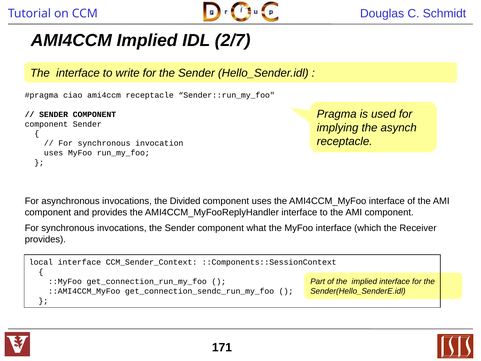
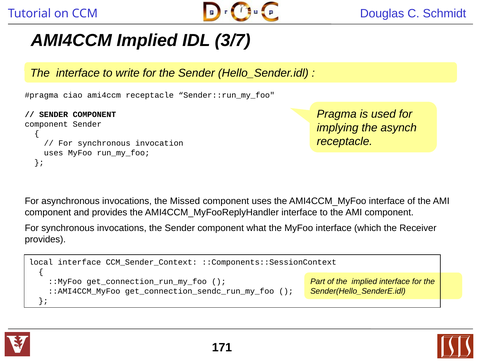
2/7: 2/7 -> 3/7
Divided: Divided -> Missed
